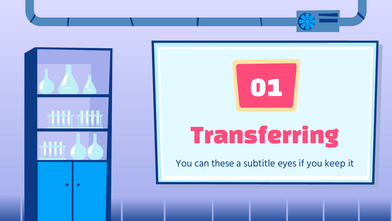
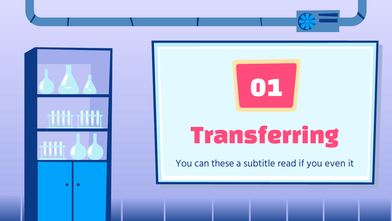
eyes: eyes -> read
keep: keep -> even
